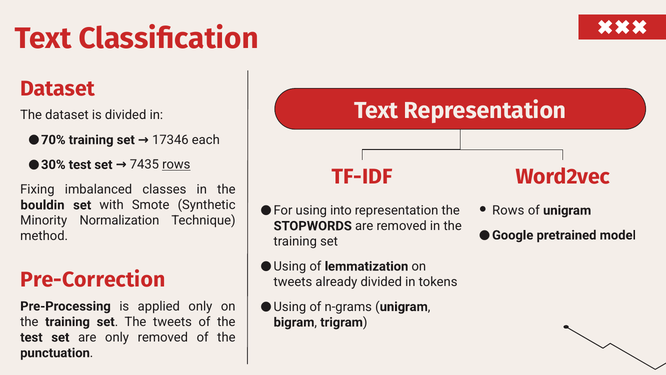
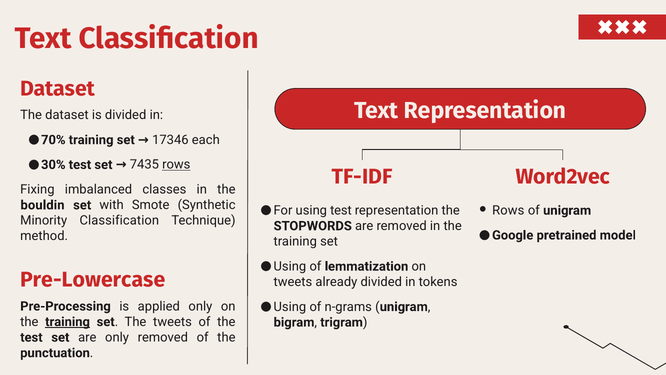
using into: into -> test
Minority Normalization: Normalization -> Classification
Pre-Correction: Pre-Correction -> Pre-Lowercase
training at (68, 322) underline: none -> present
